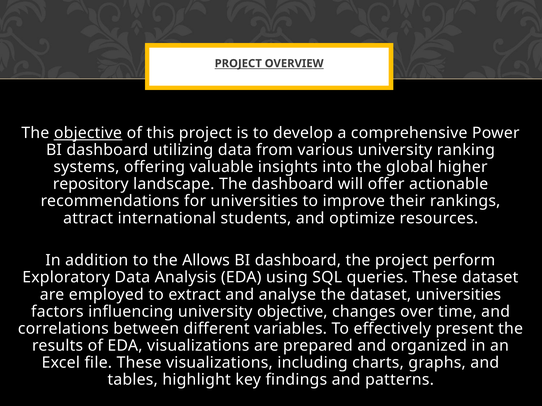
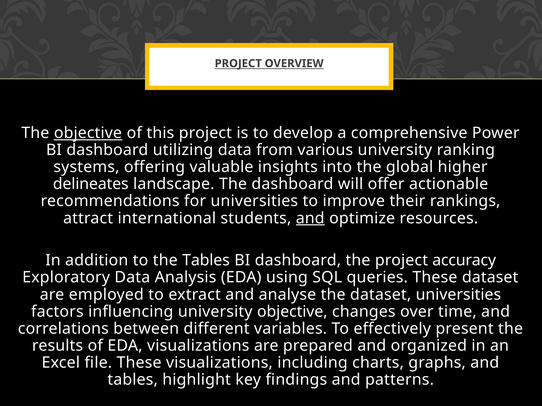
repository: repository -> delineates
and at (310, 218) underline: none -> present
the Allows: Allows -> Tables
perform: perform -> accuracy
